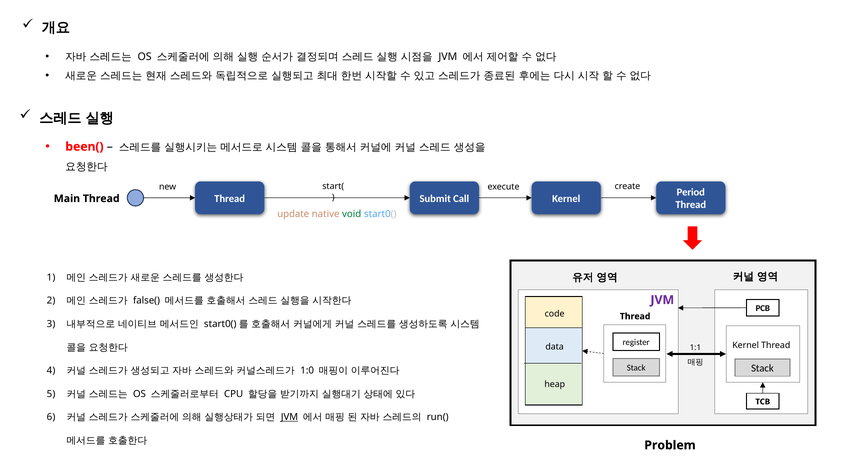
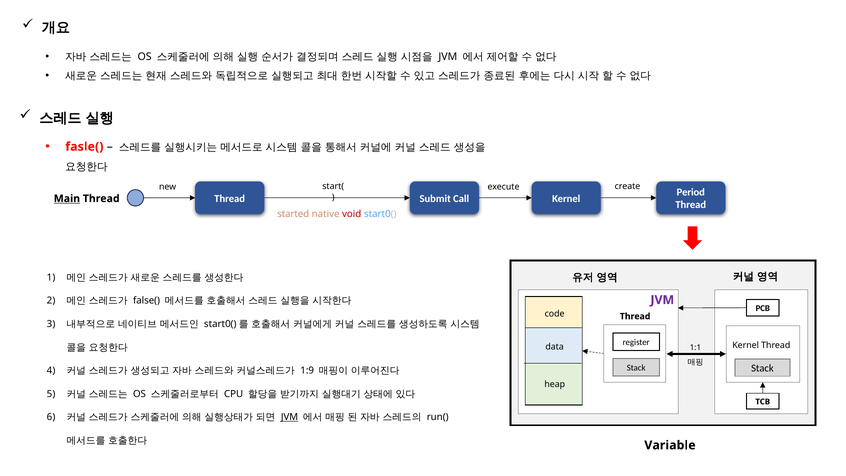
been(: been( -> fasle(
Main underline: none -> present
update: update -> started
void colour: green -> red
1:0: 1:0 -> 1:9
Problem: Problem -> Variable
